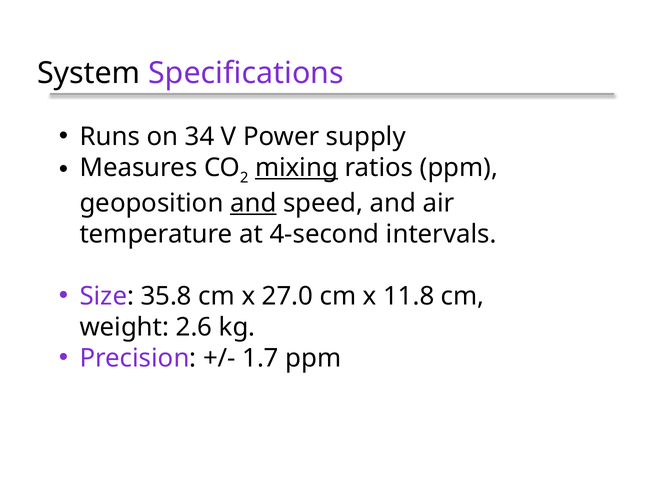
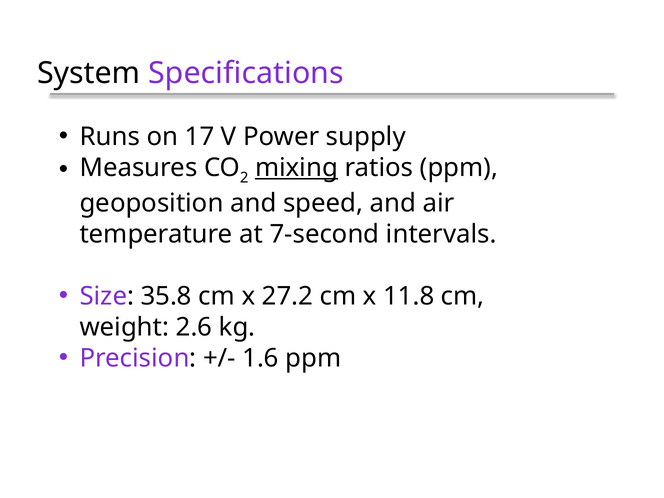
34: 34 -> 17
and at (253, 203) underline: present -> none
4-second: 4-second -> 7-second
27.0: 27.0 -> 27.2
1.7: 1.7 -> 1.6
